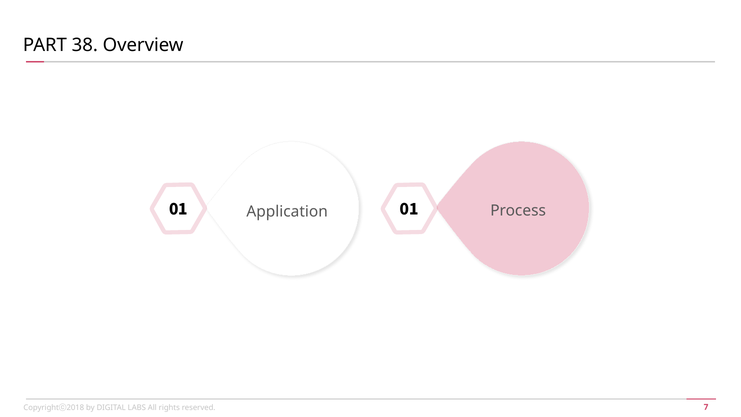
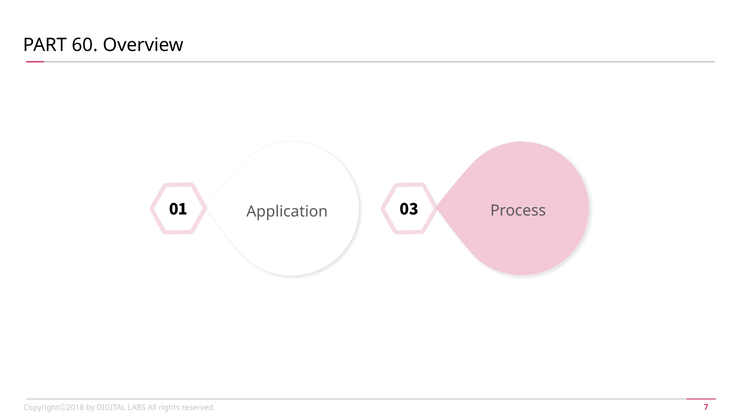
38: 38 -> 60
Application 01: 01 -> 03
